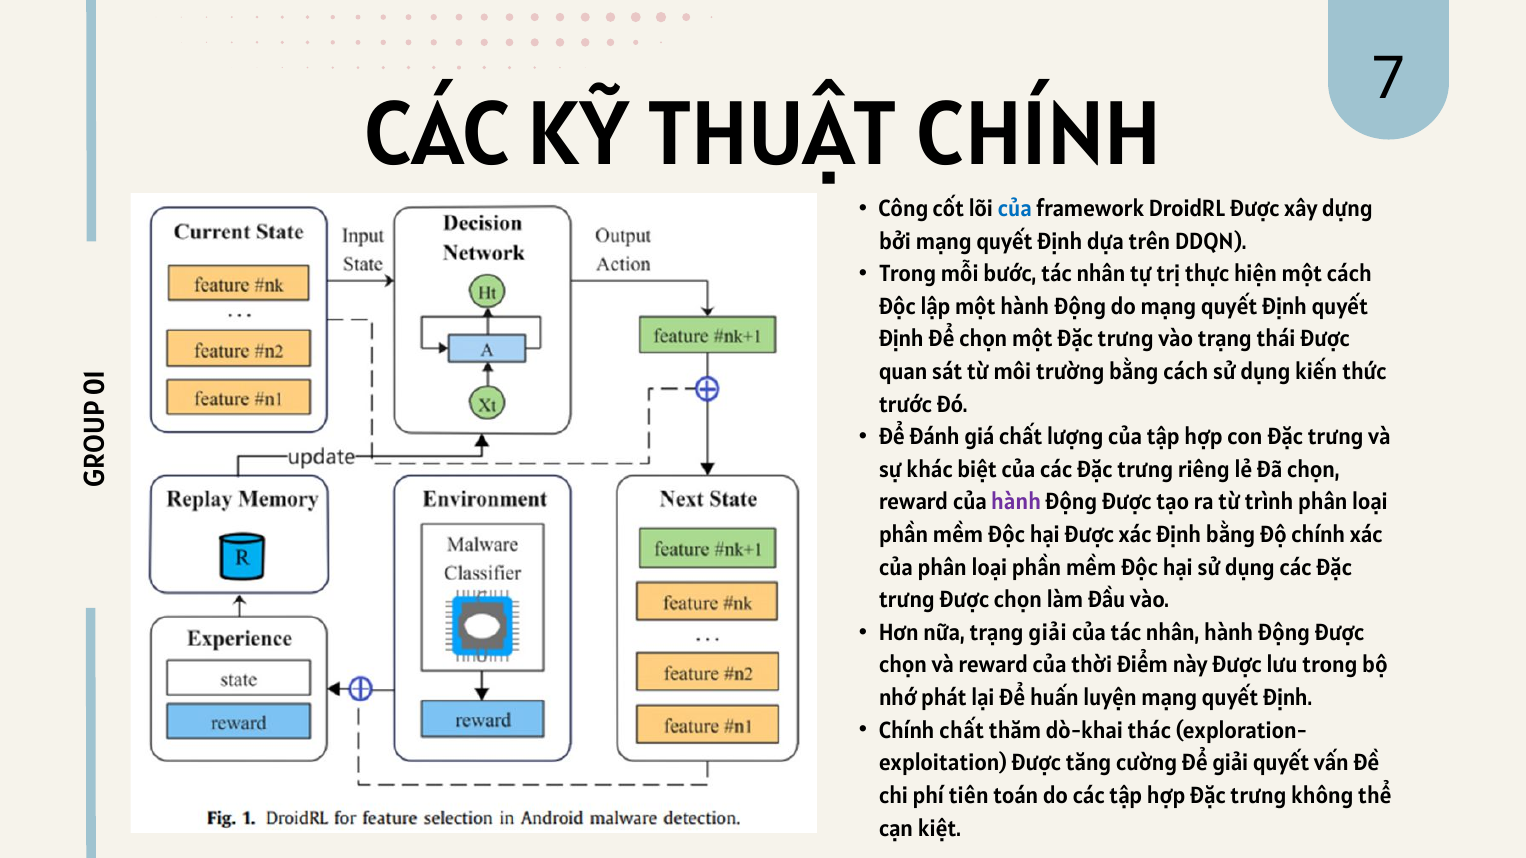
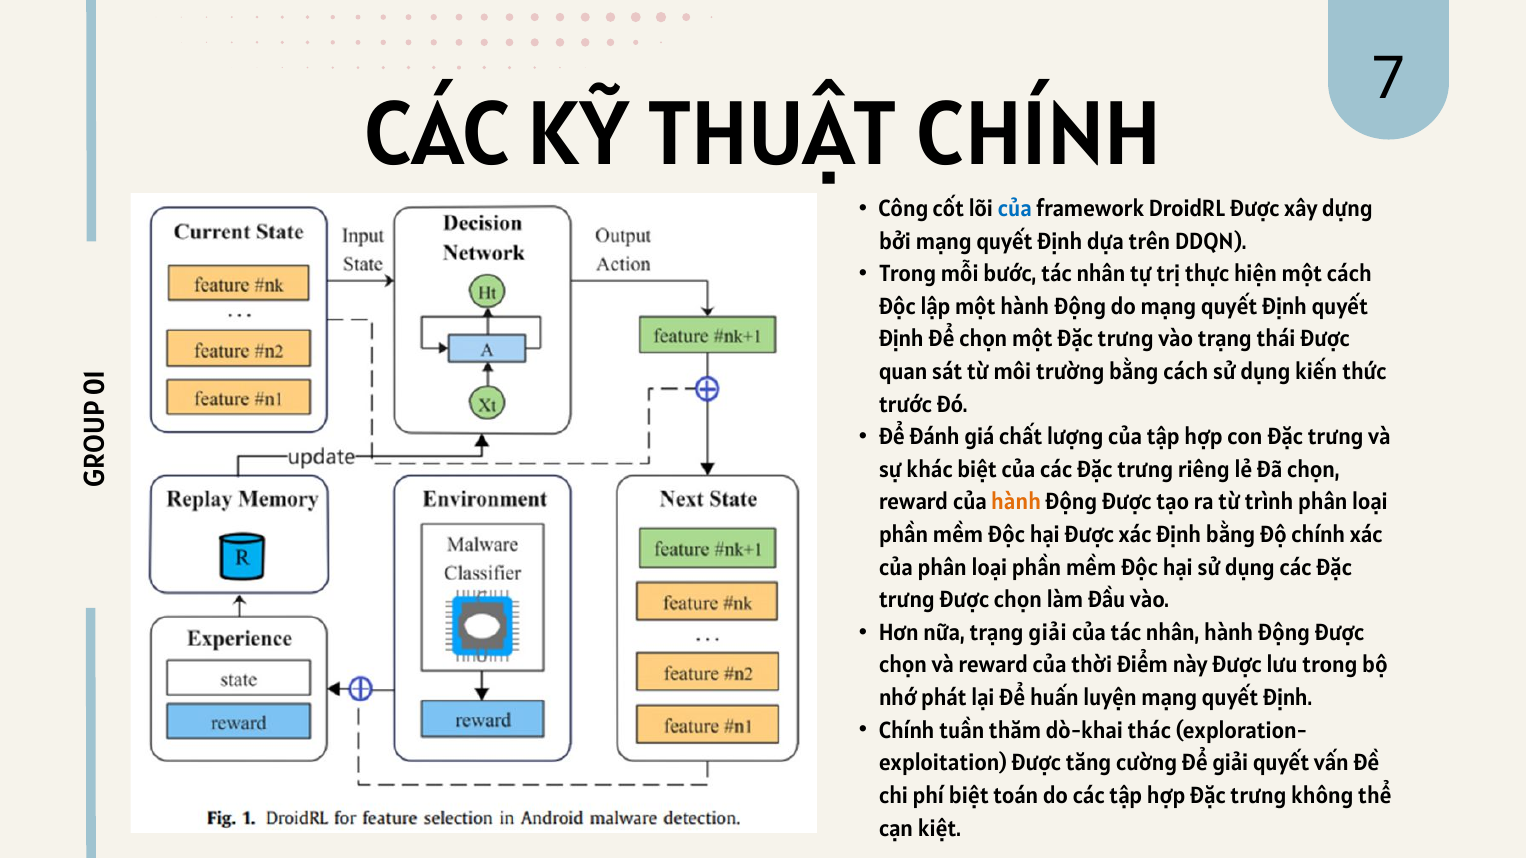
hành at (1016, 502) colour: purple -> orange
Chính chất: chất -> tuần
phí tiên: tiên -> biệt
